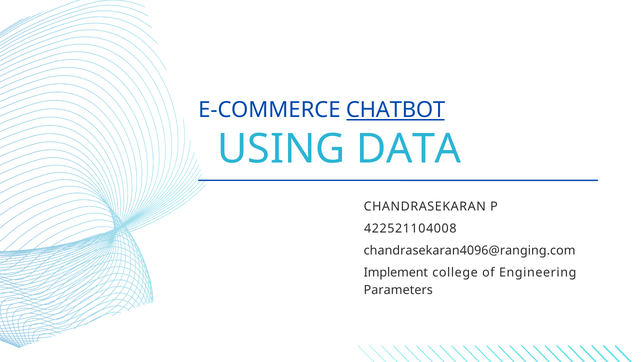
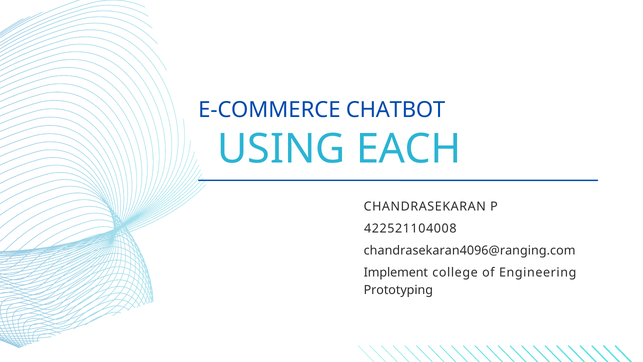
CHATBOT underline: present -> none
DATA: DATA -> EACH
Parameters: Parameters -> Prototyping
